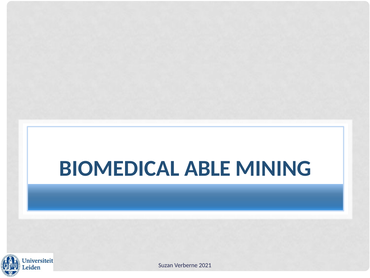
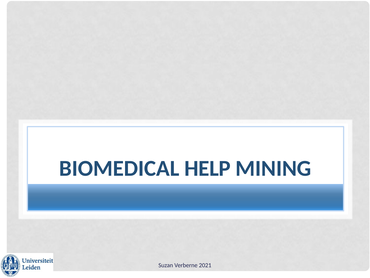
ABLE: ABLE -> HELP
